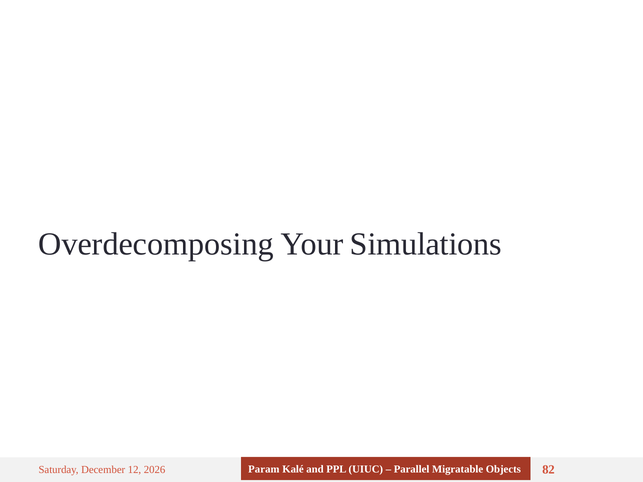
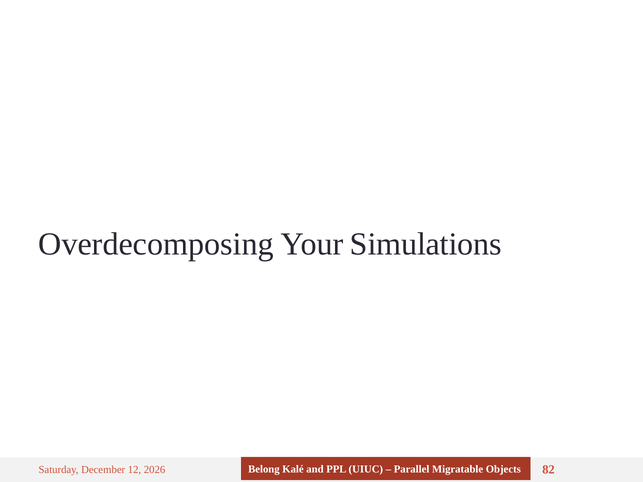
Param: Param -> Belong
